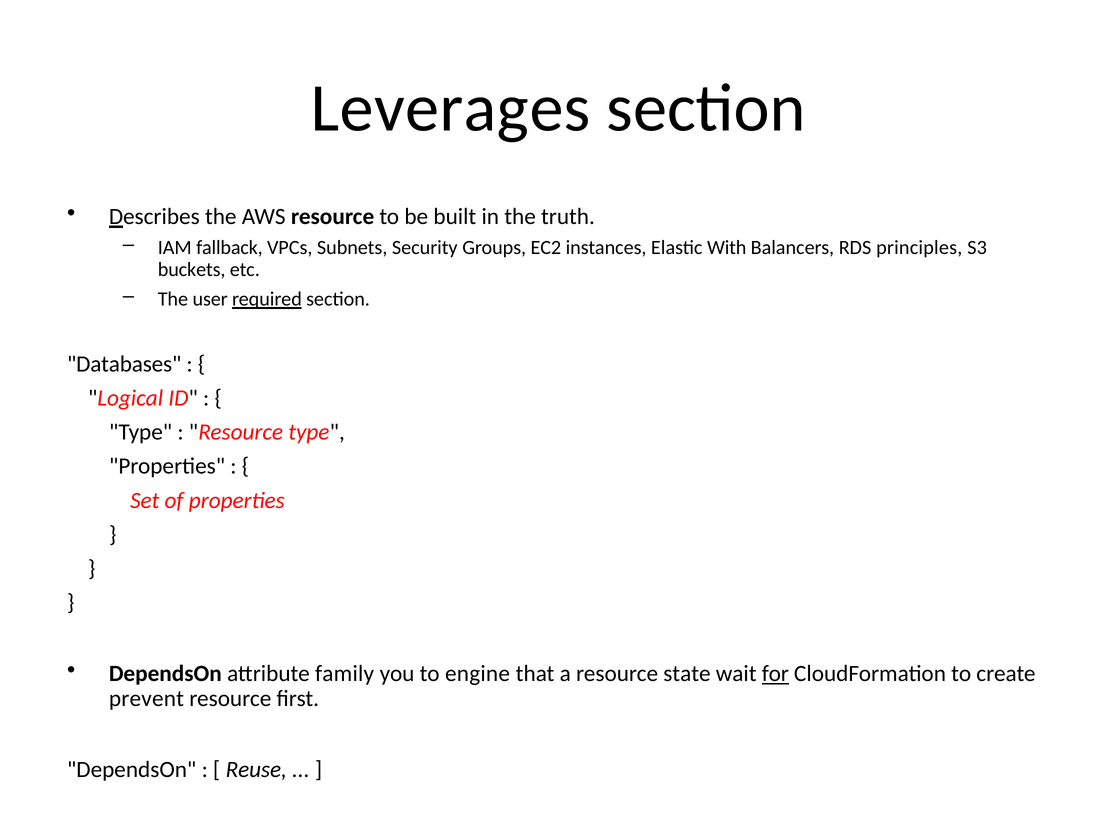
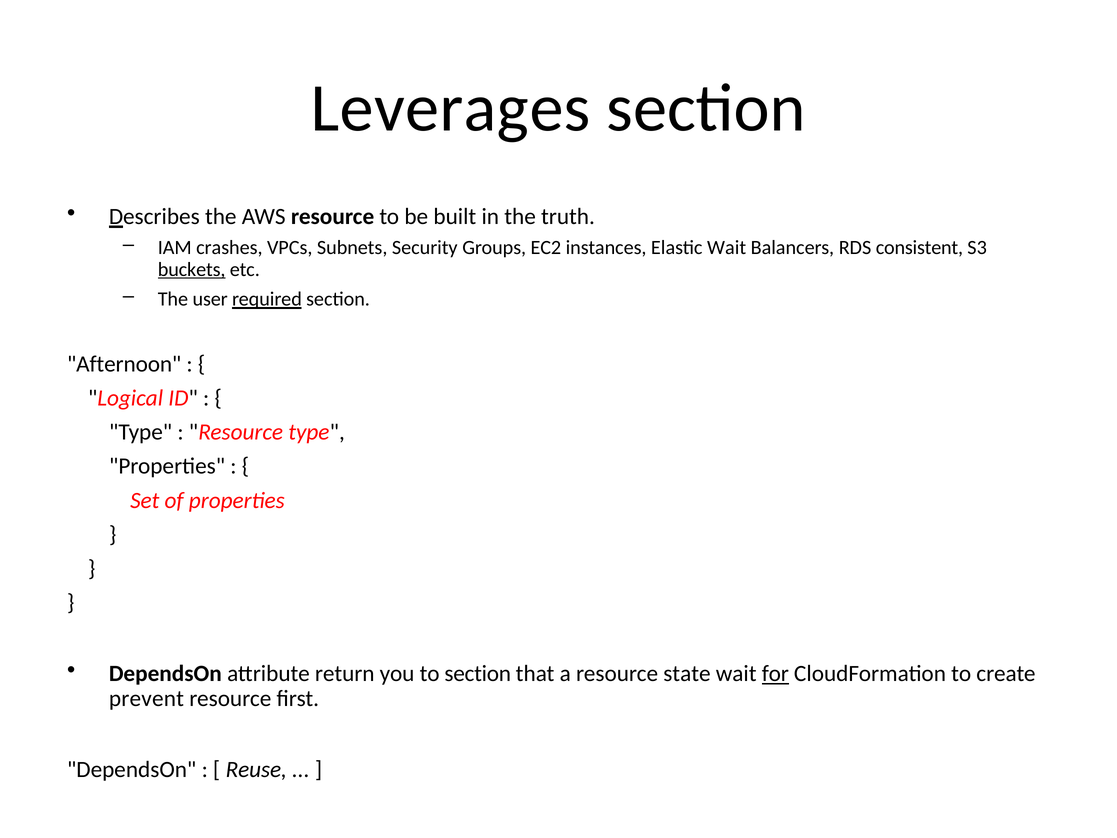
fallback: fallback -> crashes
Elastic With: With -> Wait
principles: principles -> consistent
buckets underline: none -> present
Databases: Databases -> Afternoon
family: family -> return
to engine: engine -> section
